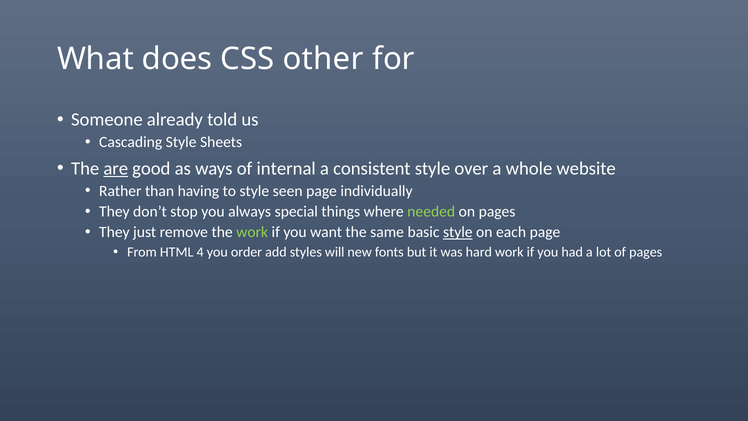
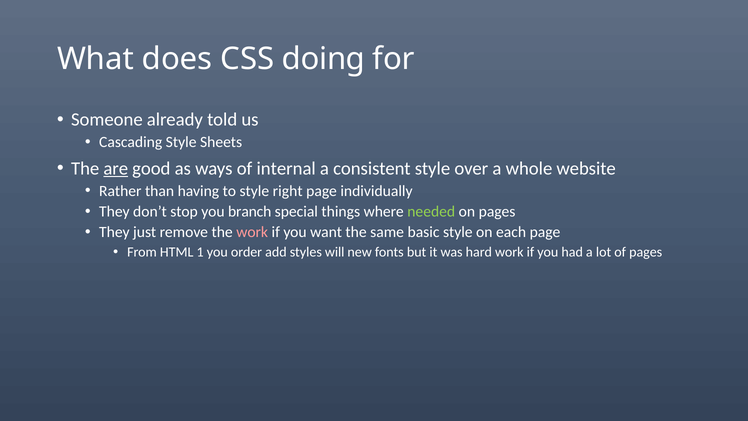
other: other -> doing
seen: seen -> right
always: always -> branch
work at (252, 232) colour: light green -> pink
style at (458, 232) underline: present -> none
4: 4 -> 1
